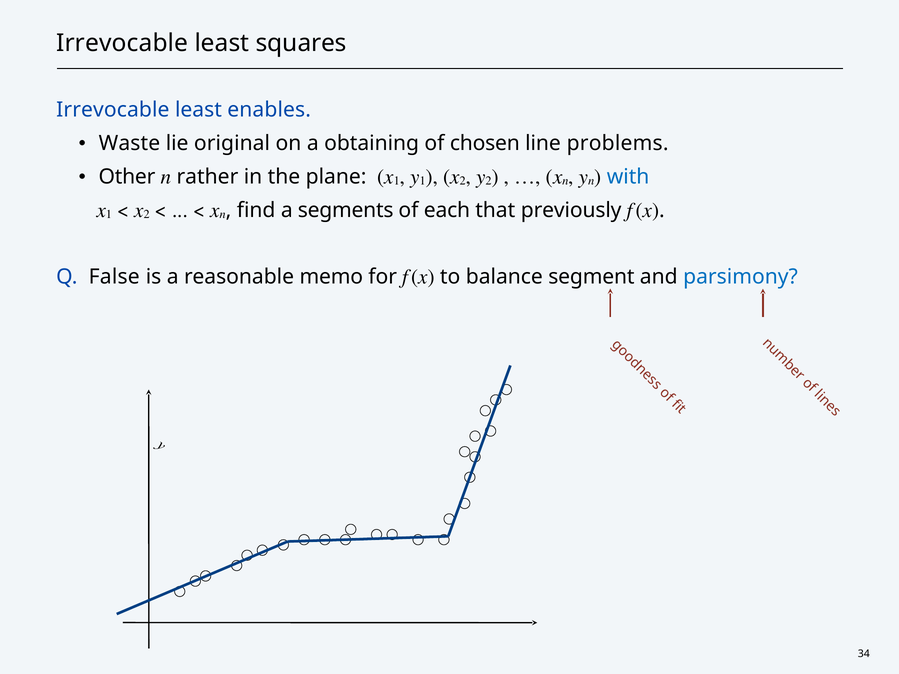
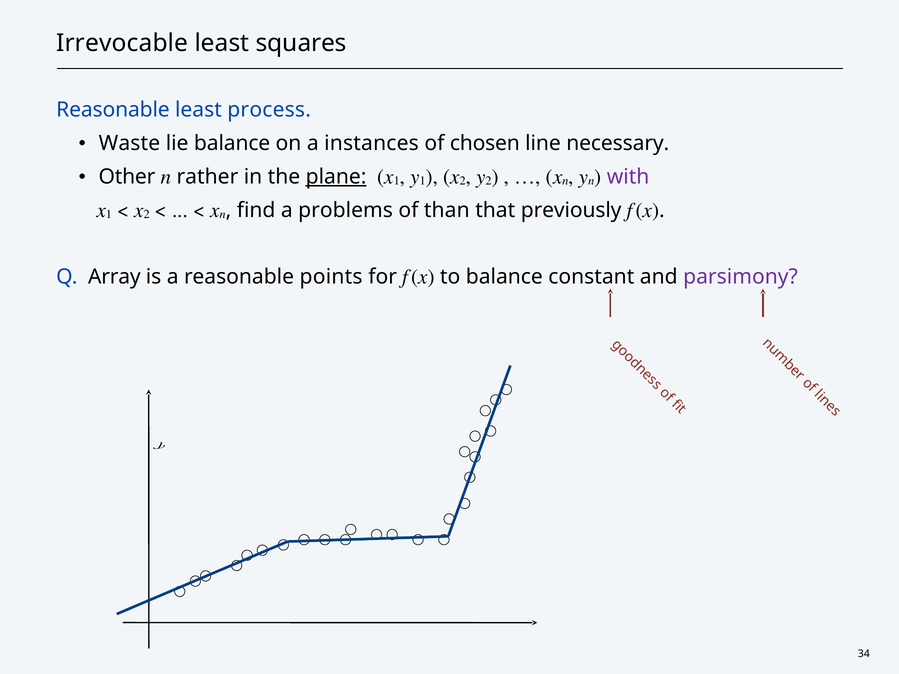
Irrevocable at (113, 110): Irrevocable -> Reasonable
enables: enables -> process
lie original: original -> balance
obtaining: obtaining -> instances
problems: problems -> necessary
plane underline: none -> present
with colour: blue -> purple
segments: segments -> problems
each: each -> than
False: False -> Array
memo: memo -> points
segment: segment -> constant
parsimony colour: blue -> purple
